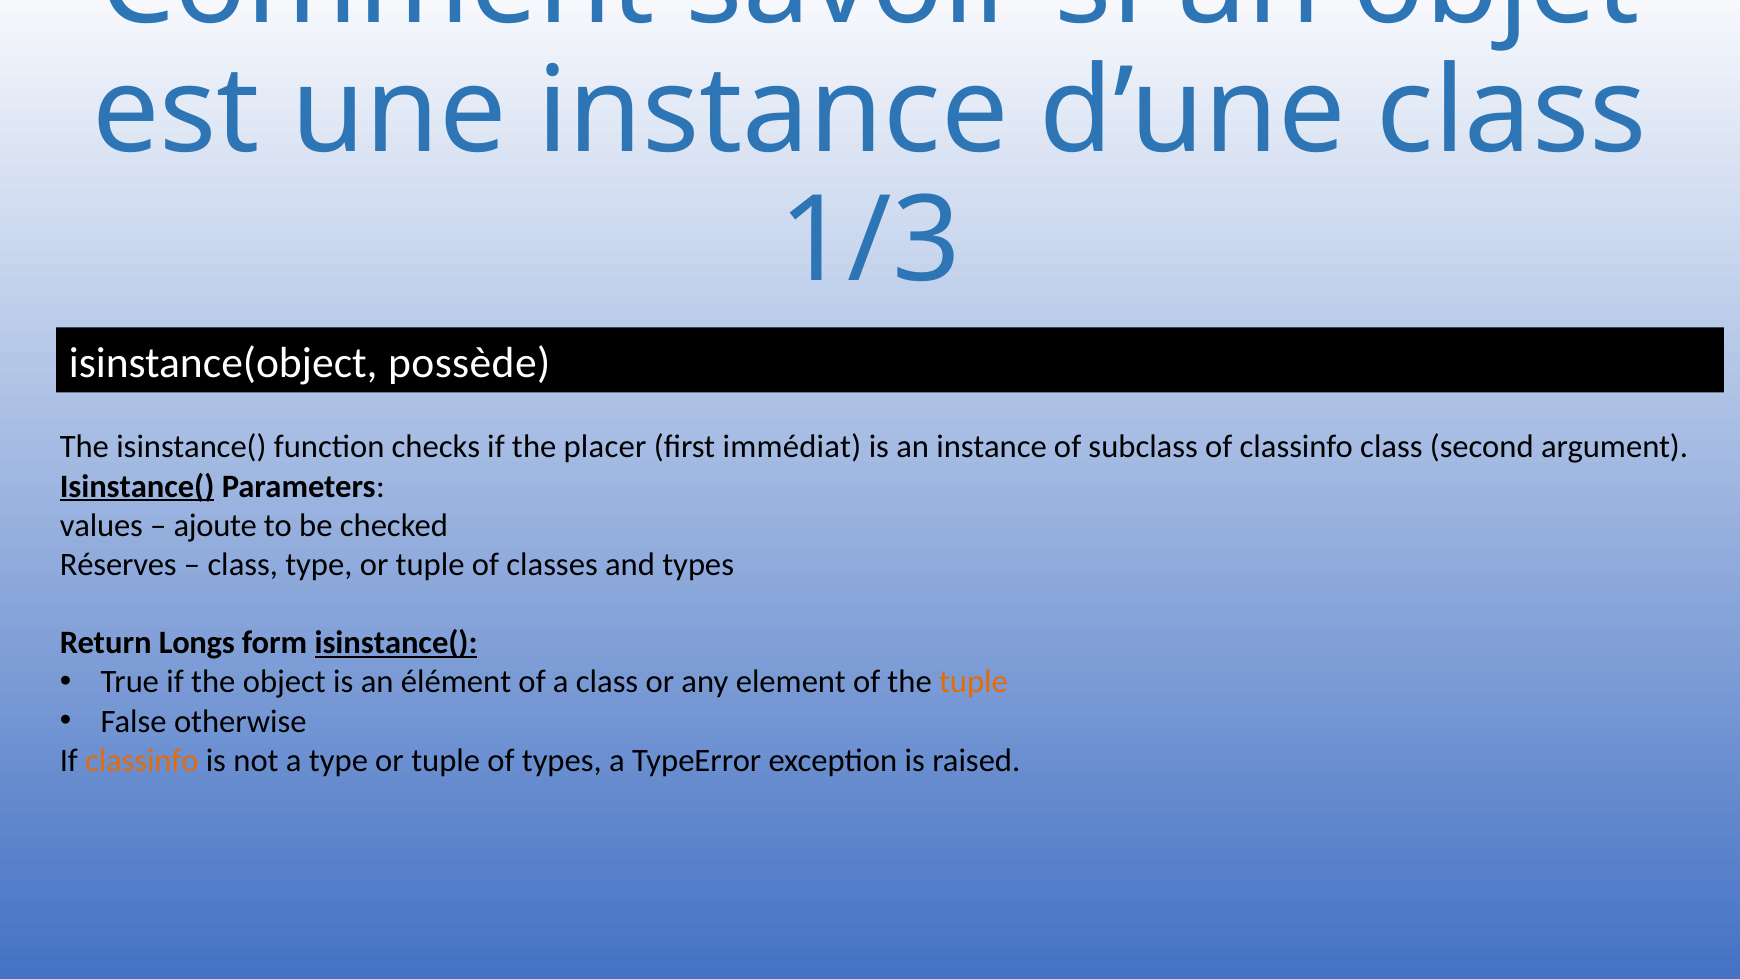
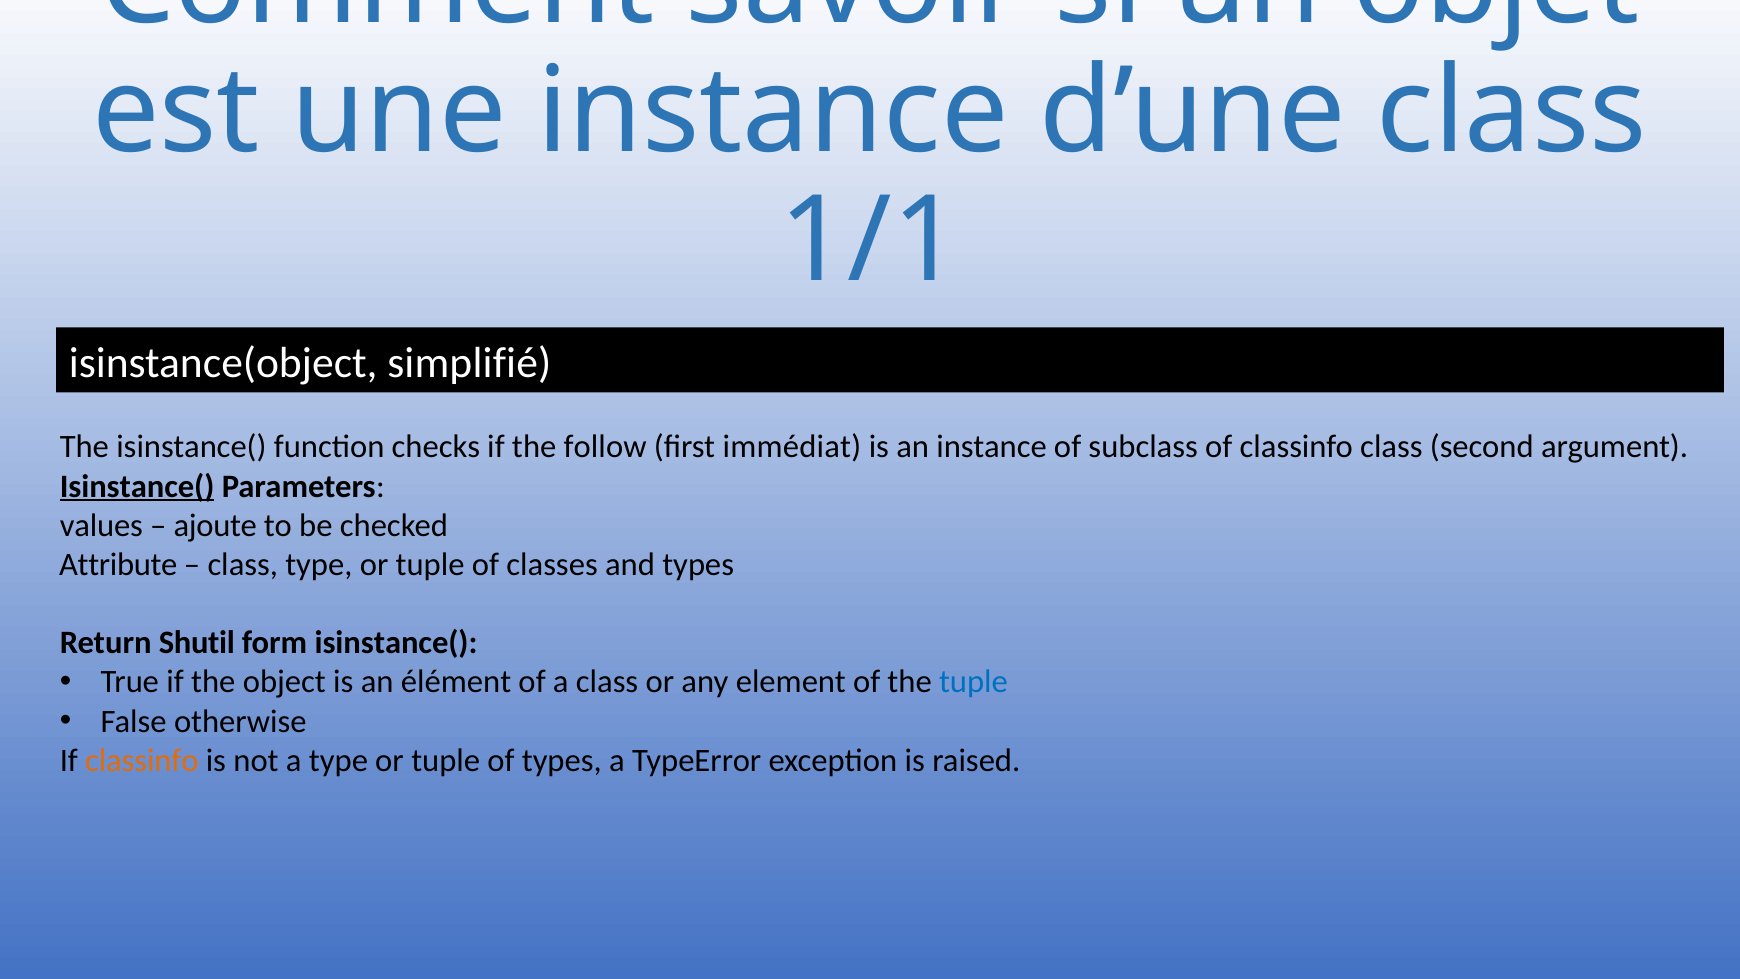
1/3: 1/3 -> 1/1
possède: possède -> simplifié
placer: placer -> follow
Réserves: Réserves -> Attribute
Longs: Longs -> Shutil
isinstance( at (396, 643) underline: present -> none
tuple at (973, 682) colour: orange -> blue
